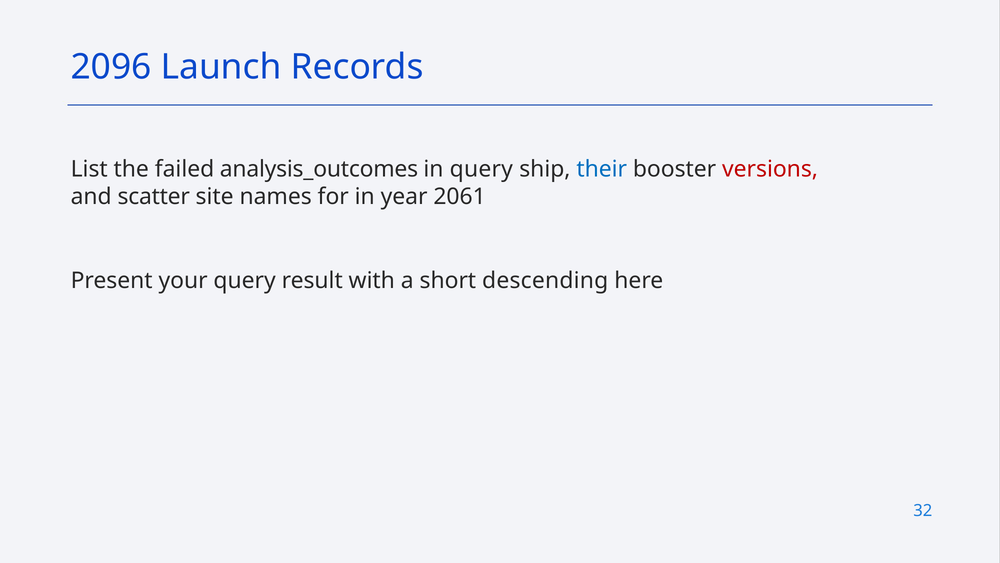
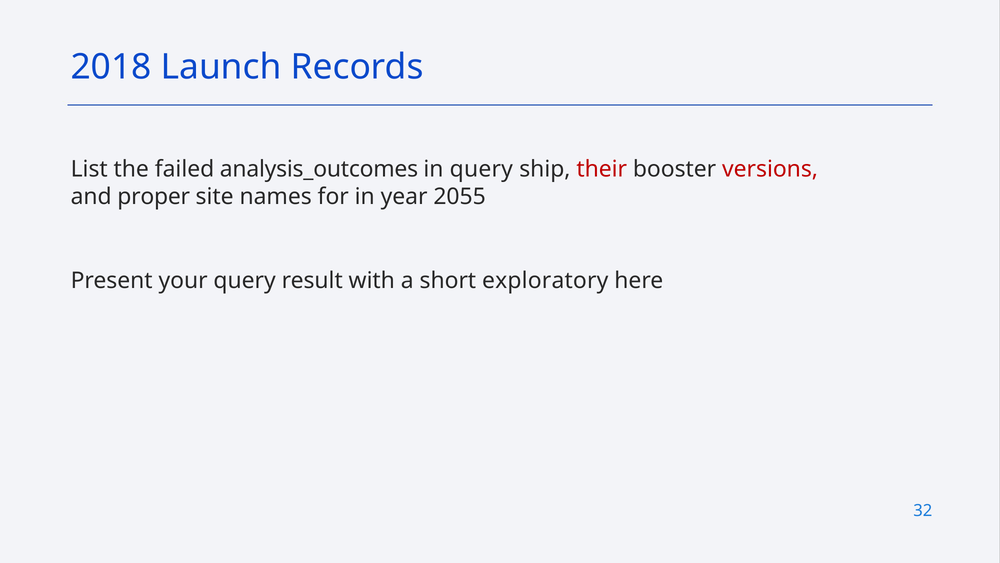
2096: 2096 -> 2018
their colour: blue -> red
scatter: scatter -> proper
2061: 2061 -> 2055
descending: descending -> exploratory
